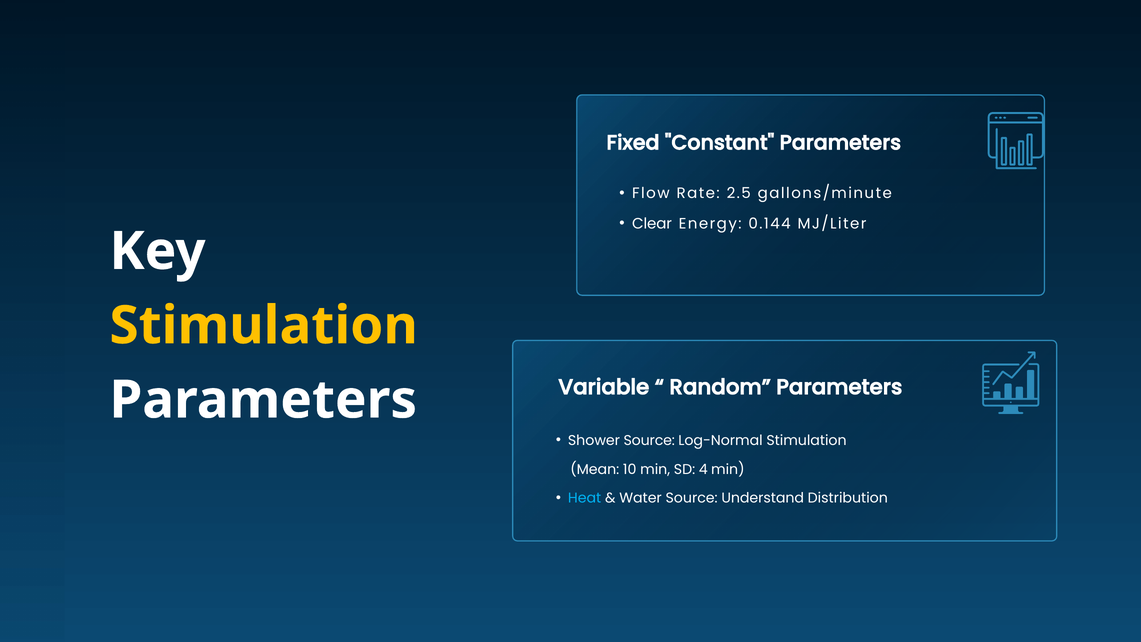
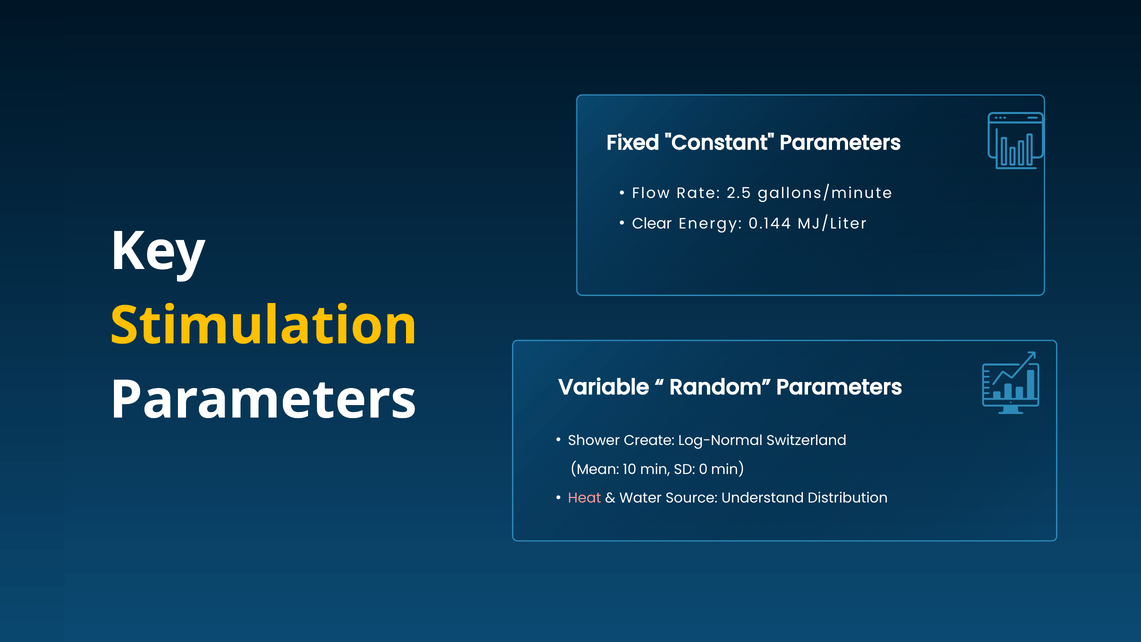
Shower Source: Source -> Create
Log-Normal Stimulation: Stimulation -> Switzerland
4: 4 -> 0
Heat colour: light blue -> pink
